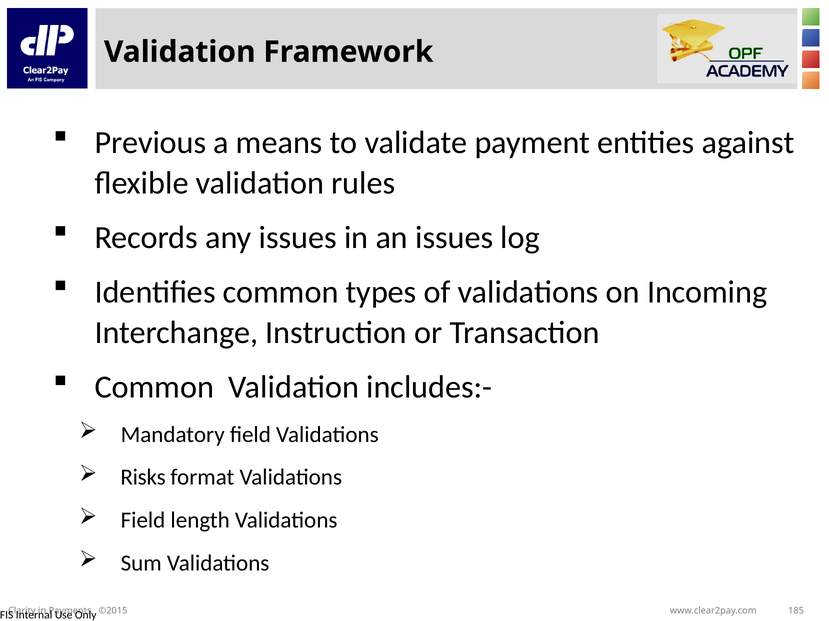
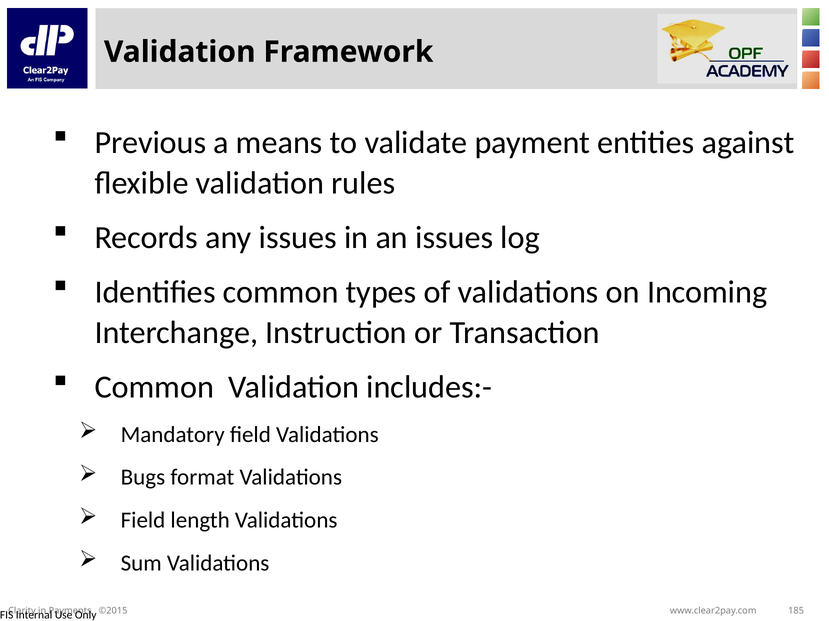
Risks: Risks -> Bugs
